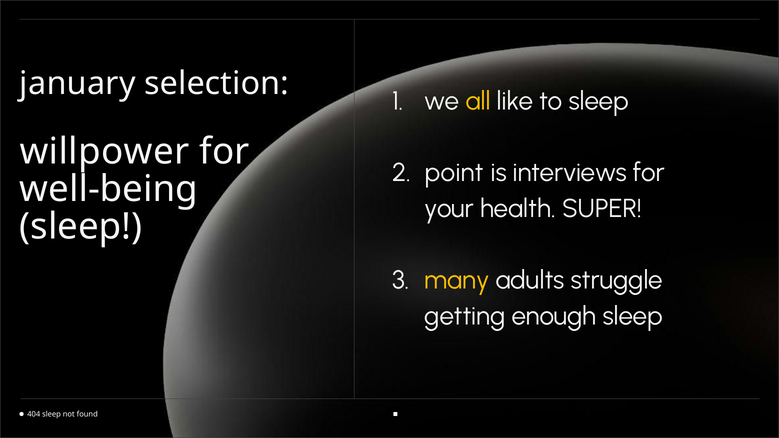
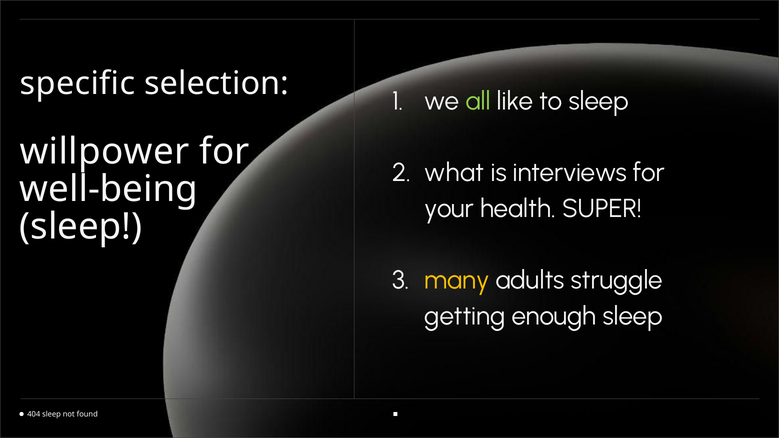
january: january -> specific
all colour: yellow -> light green
point: point -> what
